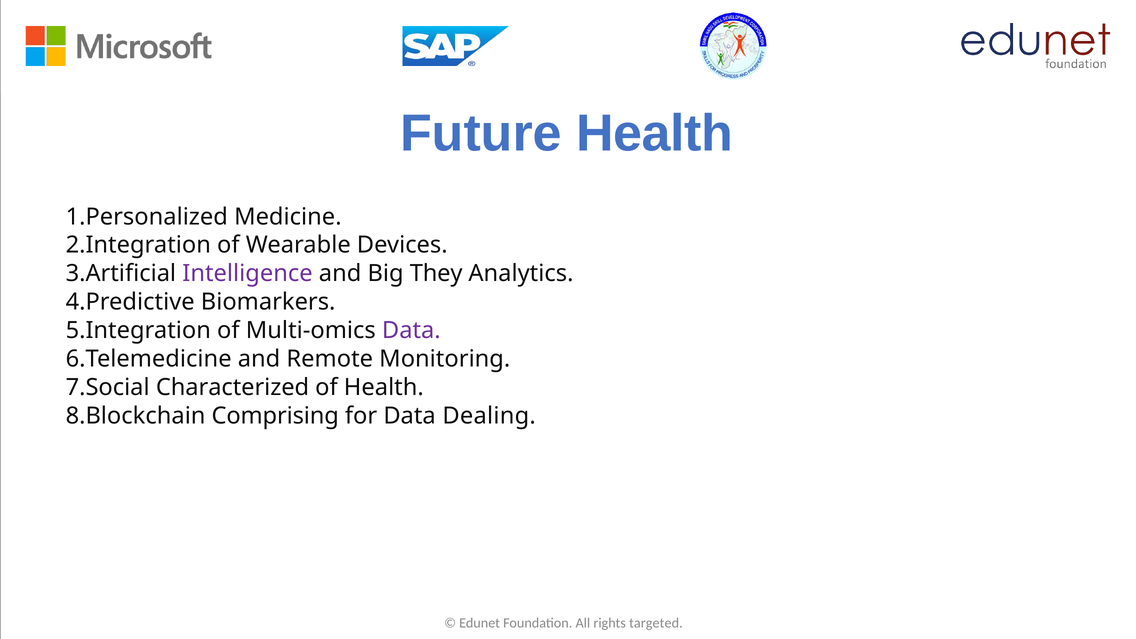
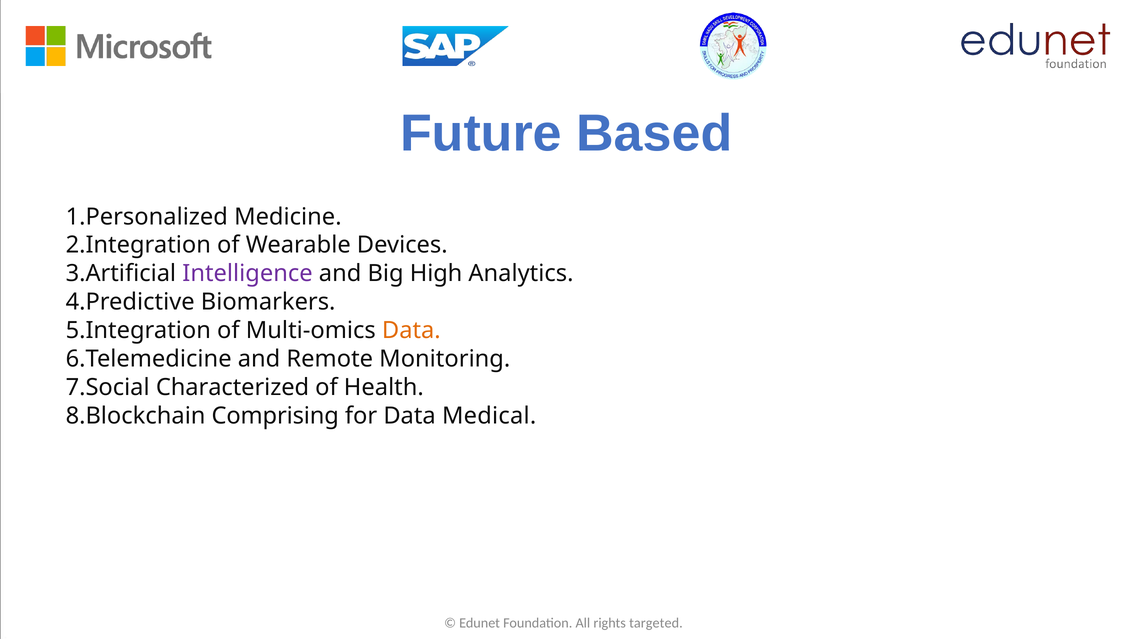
Future Health: Health -> Based
They: They -> High
Data at (411, 330) colour: purple -> orange
Dealing: Dealing -> Medical
